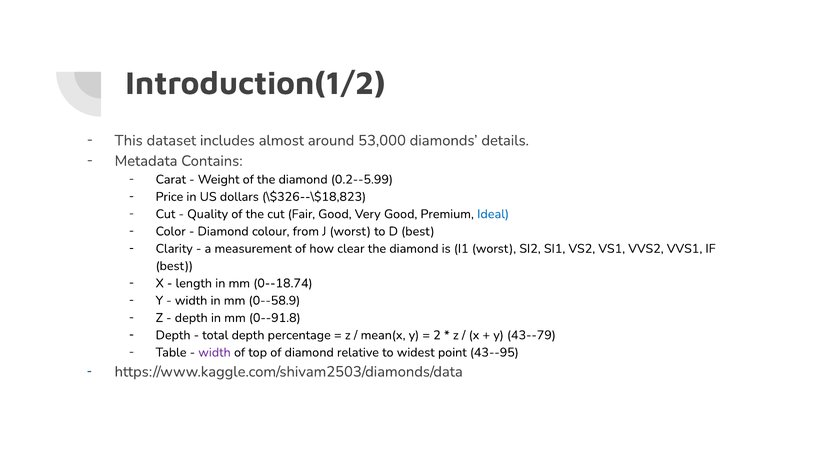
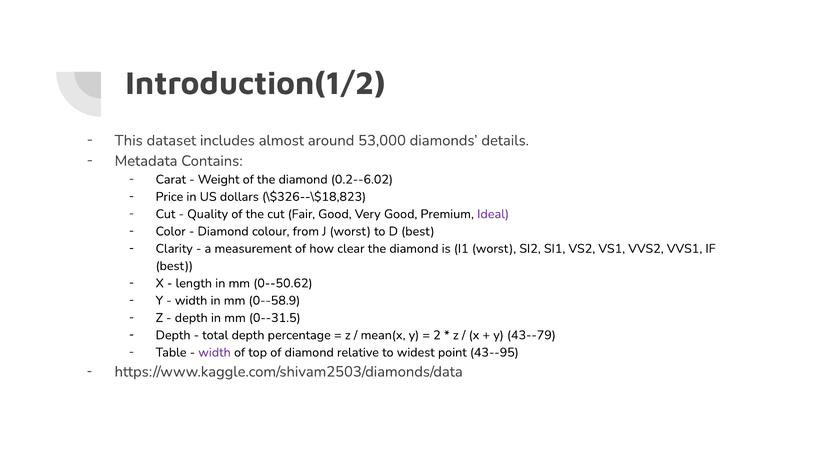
0.2--5.99: 0.2--5.99 -> 0.2--6.02
Ideal colour: blue -> purple
0--18.74: 0--18.74 -> 0--50.62
0--91.8: 0--91.8 -> 0--31.5
